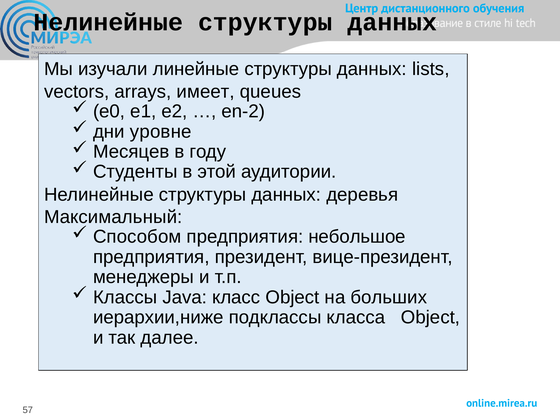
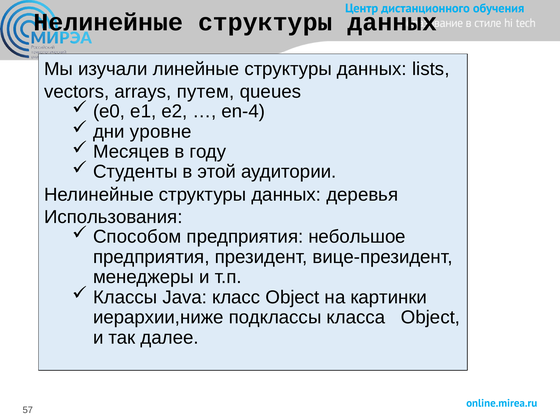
имеет: имеет -> путем
en-2: en-2 -> en-4
Максимальный: Максимальный -> Использования
больших: больших -> картинки
